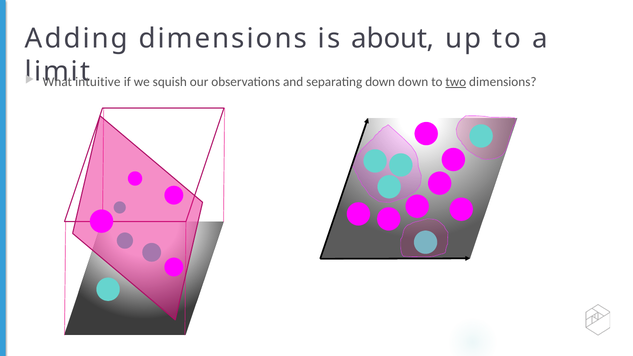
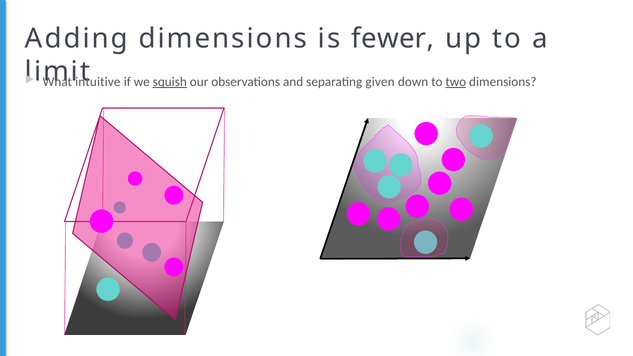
about: about -> fewer
squish underline: none -> present
separating down: down -> given
